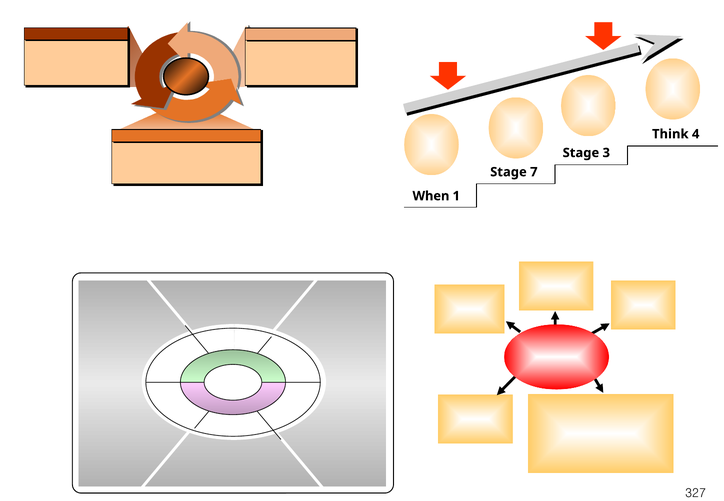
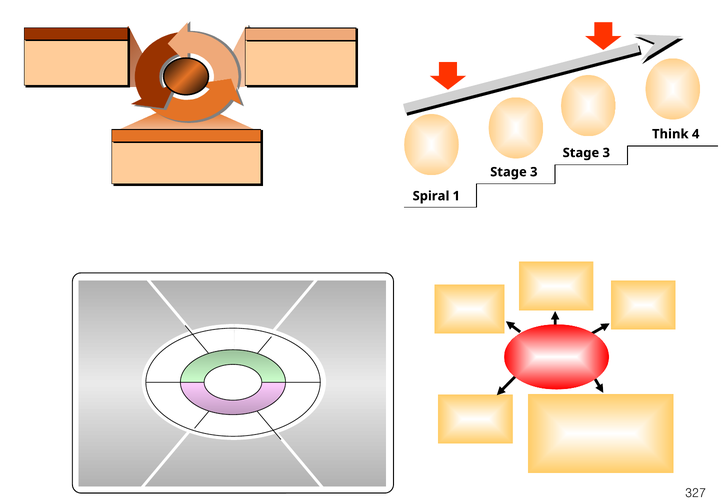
7 at (534, 172): 7 -> 3
When: When -> Spiral
